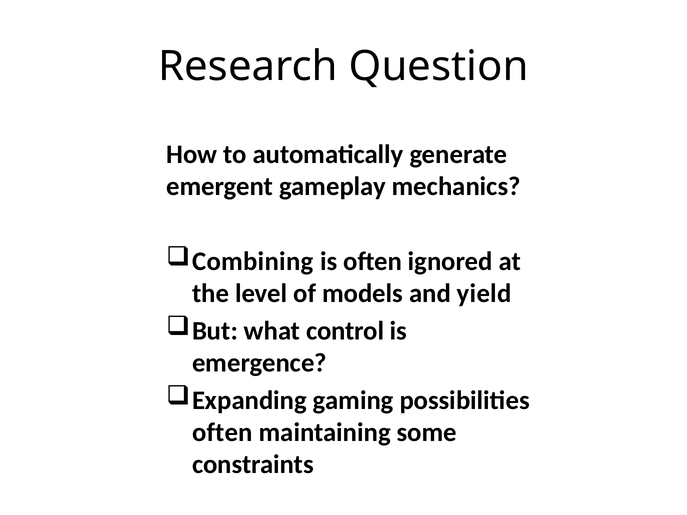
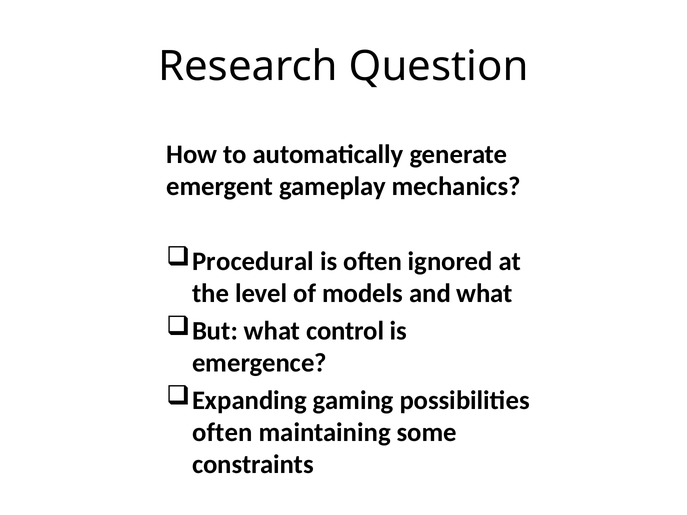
Combining: Combining -> Procedural
and yield: yield -> what
